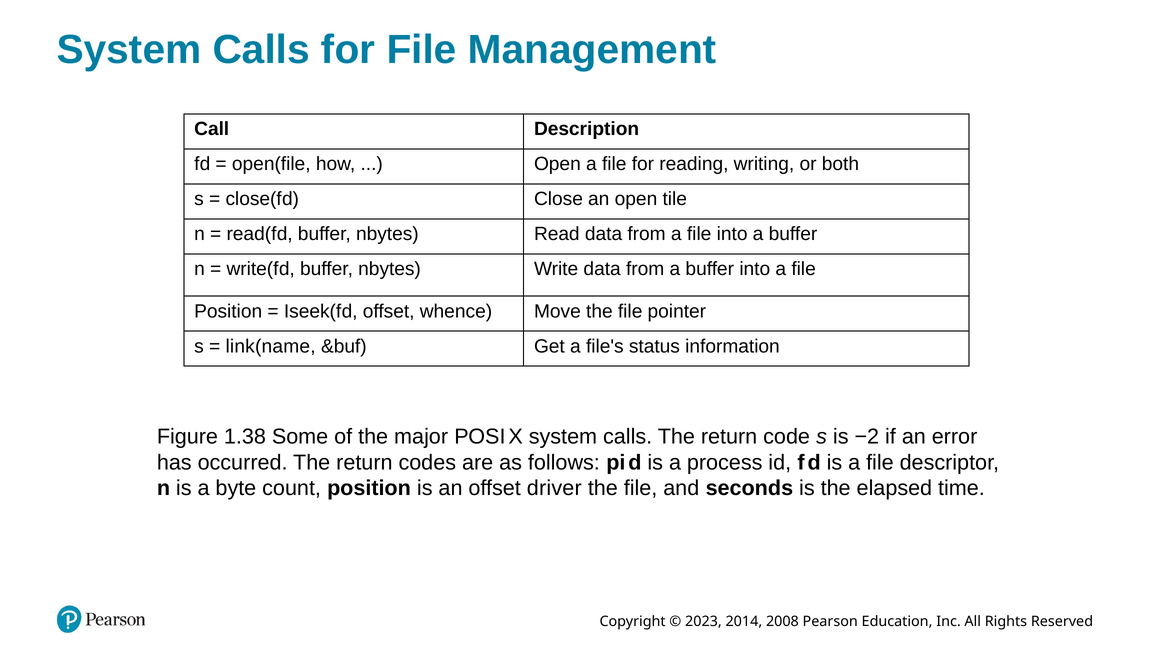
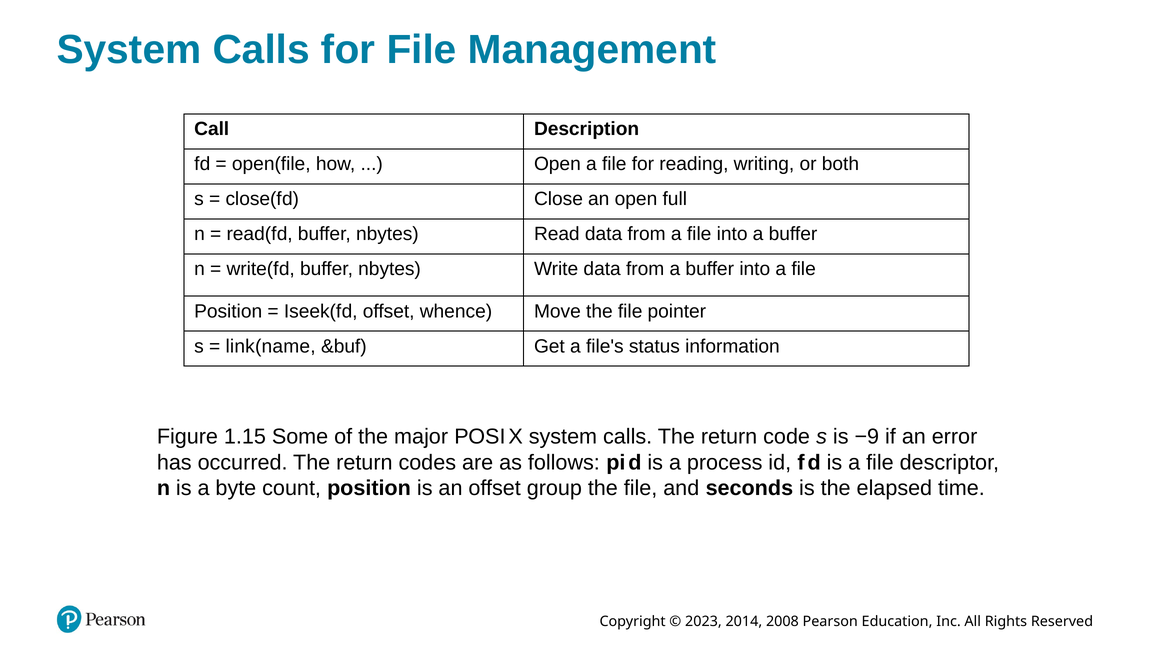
tile: tile -> full
1.38: 1.38 -> 1.15
−2: −2 -> −9
driver: driver -> group
